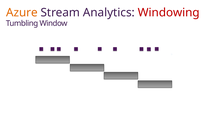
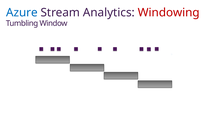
Azure colour: orange -> blue
